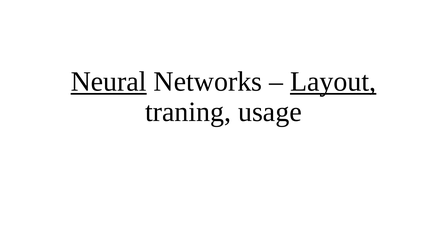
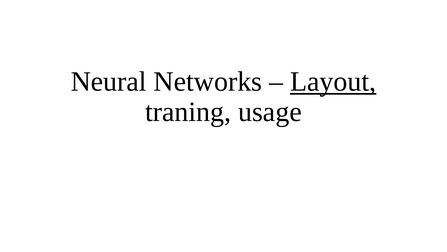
Neural underline: present -> none
